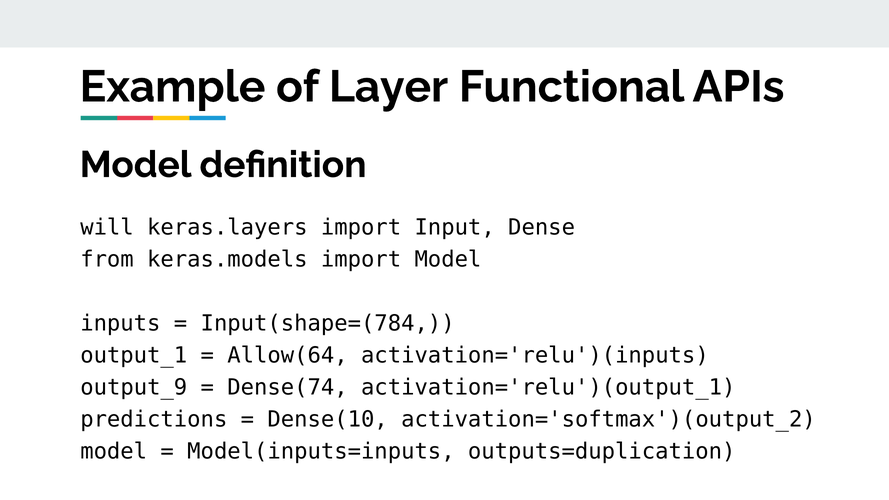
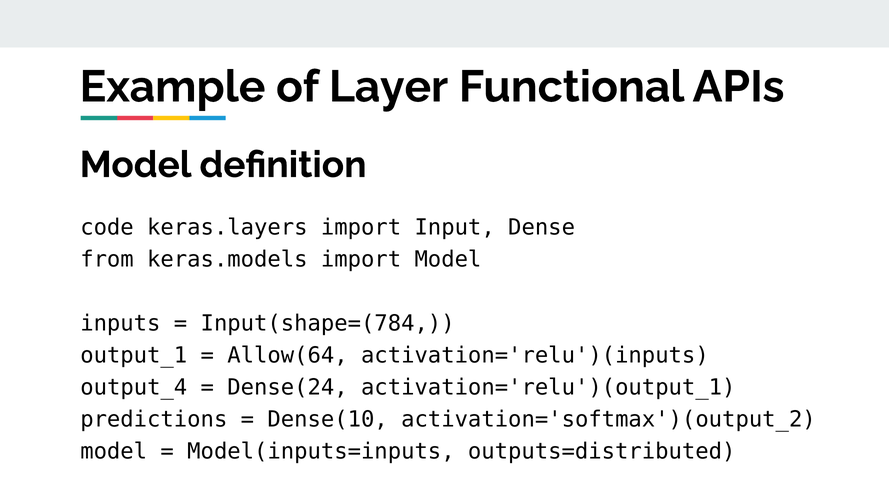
will: will -> code
output_9: output_9 -> output_4
Dense(74: Dense(74 -> Dense(24
outputs=duplication: outputs=duplication -> outputs=distributed
